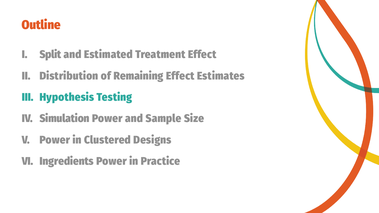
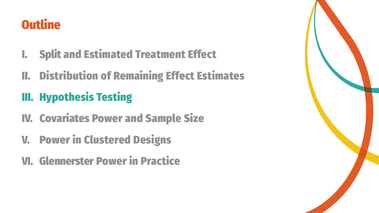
Simulation: Simulation -> Covariates
Ingredients: Ingredients -> Glennerster
